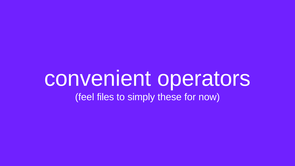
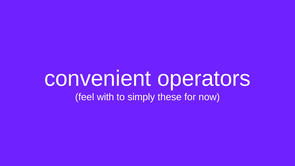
files: files -> with
